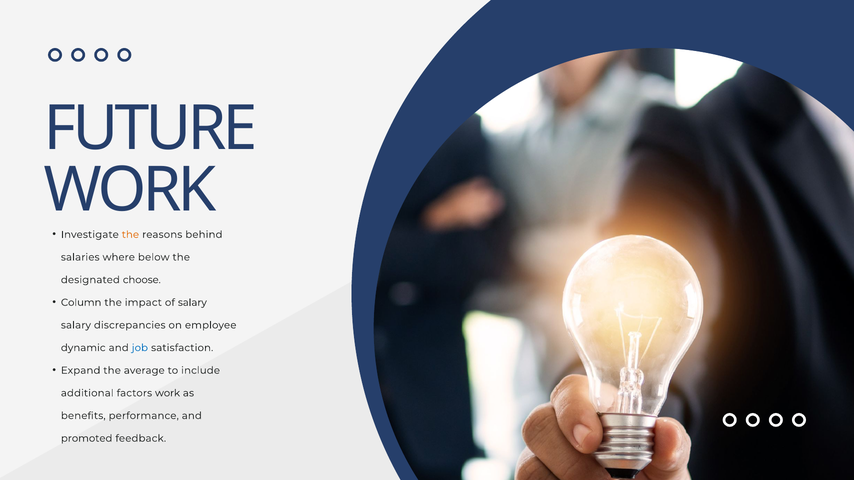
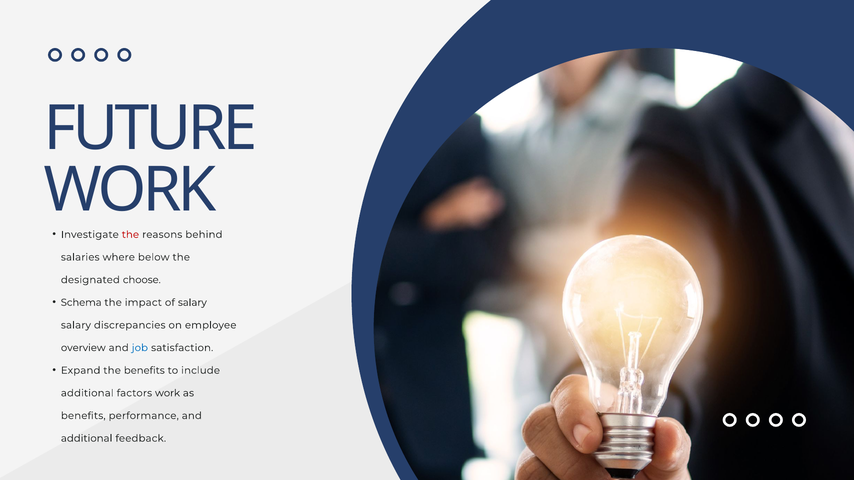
the at (130, 235) colour: orange -> red
Column: Column -> Schema
dynamic: dynamic -> overview
the average: average -> benefits
promoted at (87, 439): promoted -> additional
